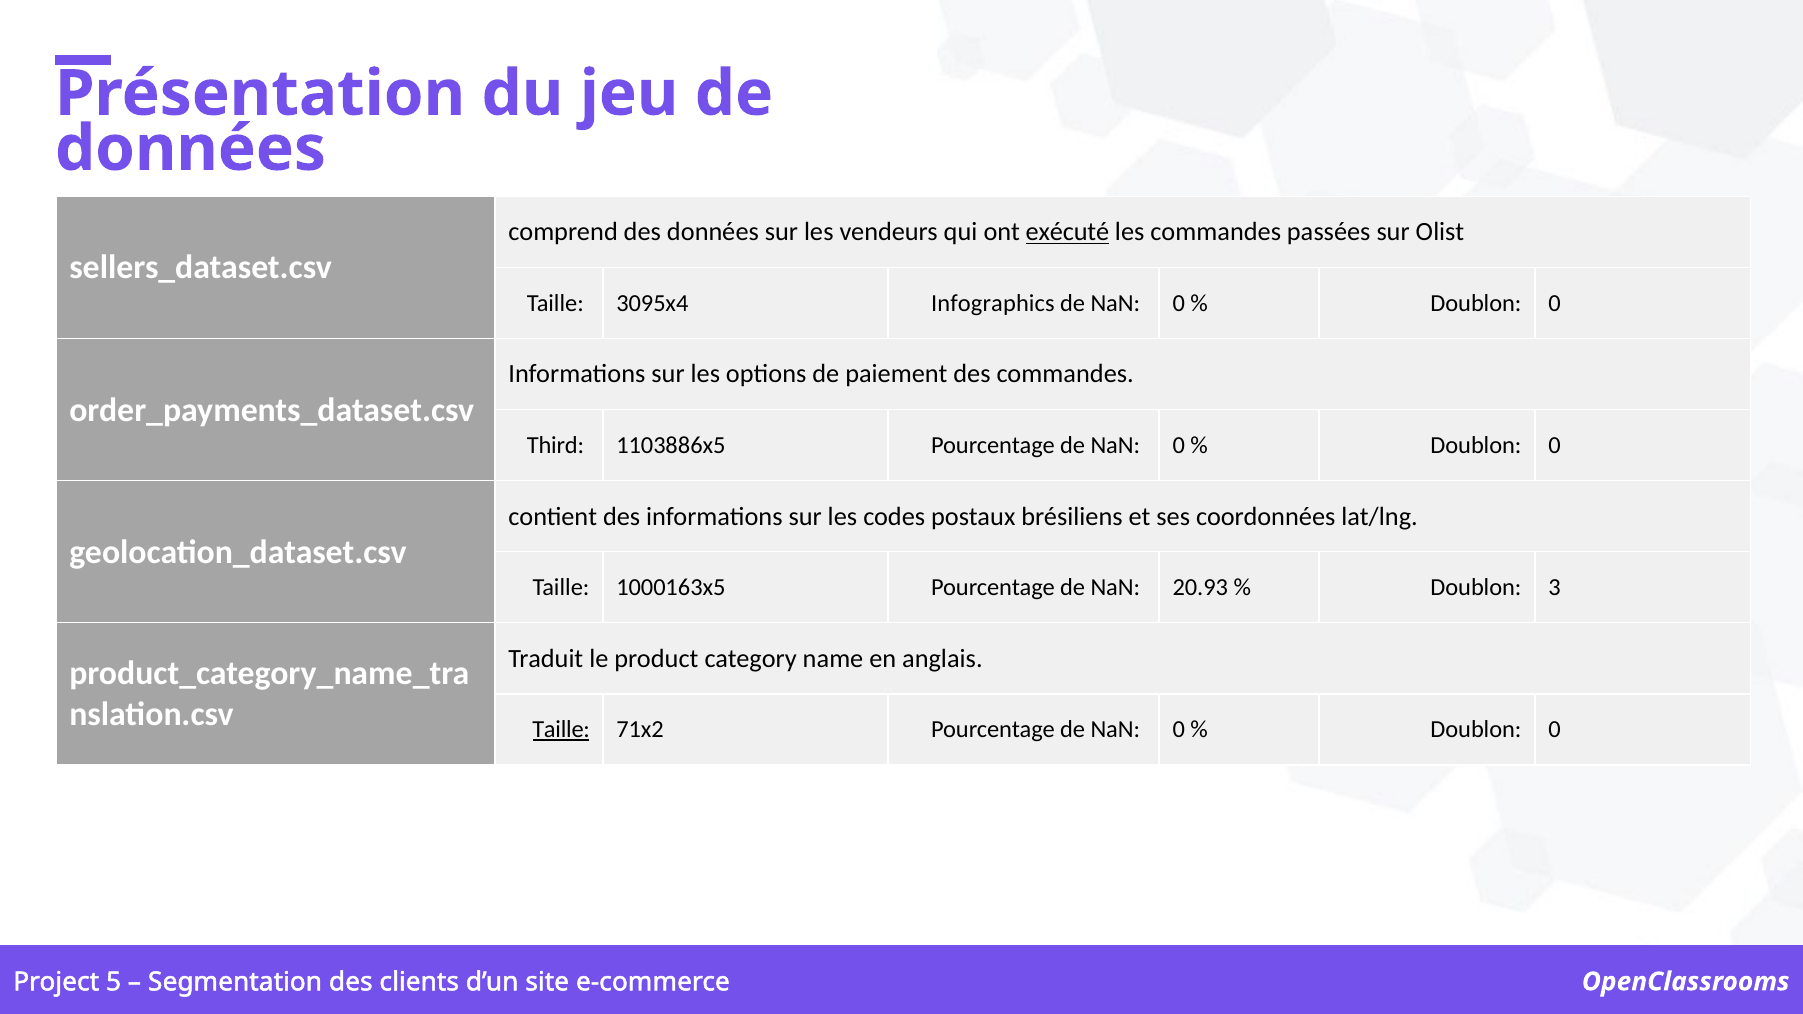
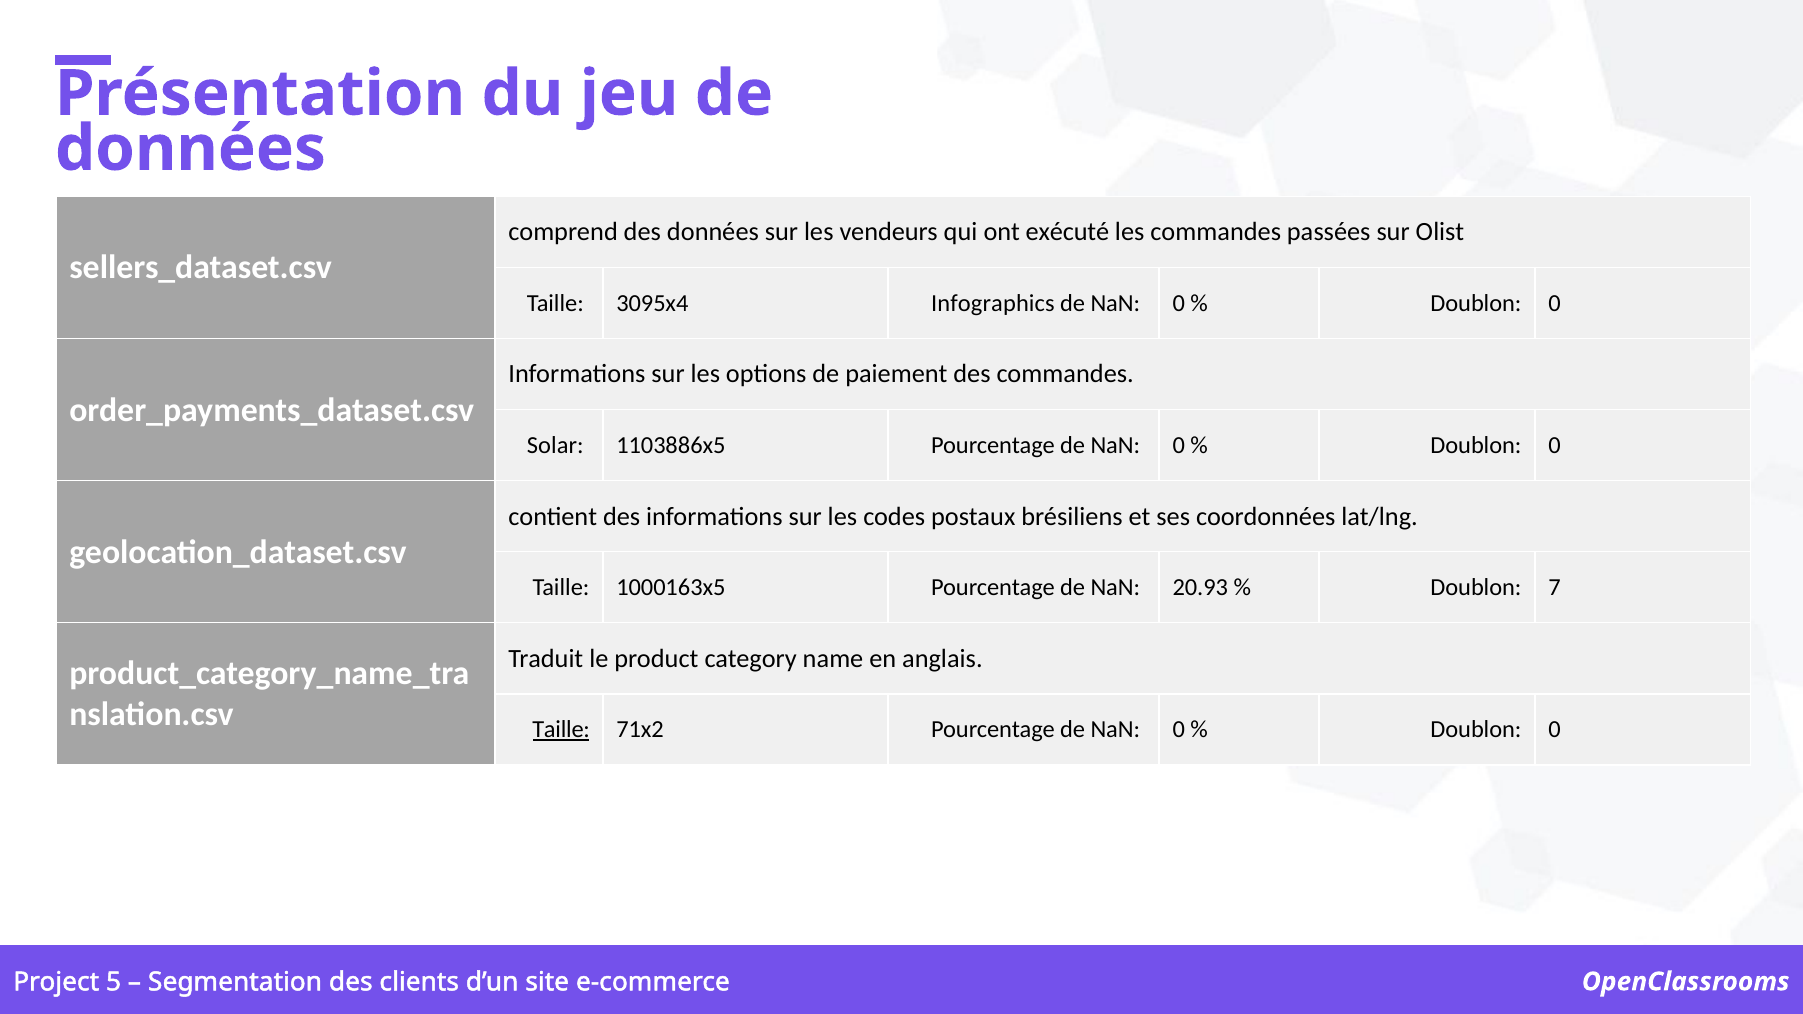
exécuté underline: present -> none
Third: Third -> Solar
3: 3 -> 7
